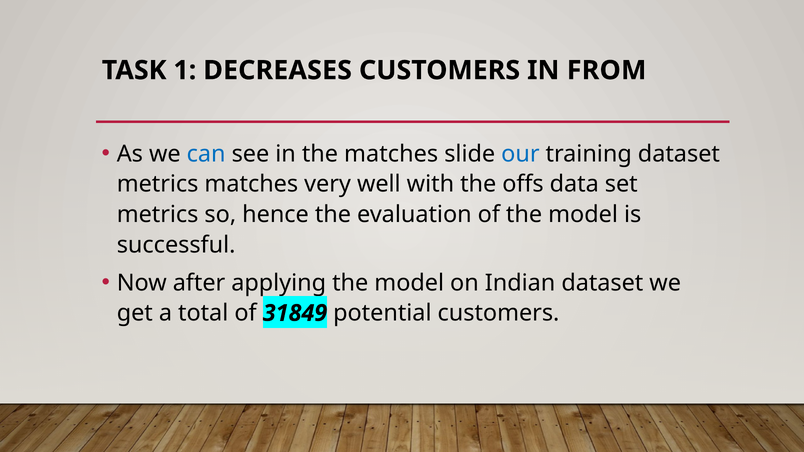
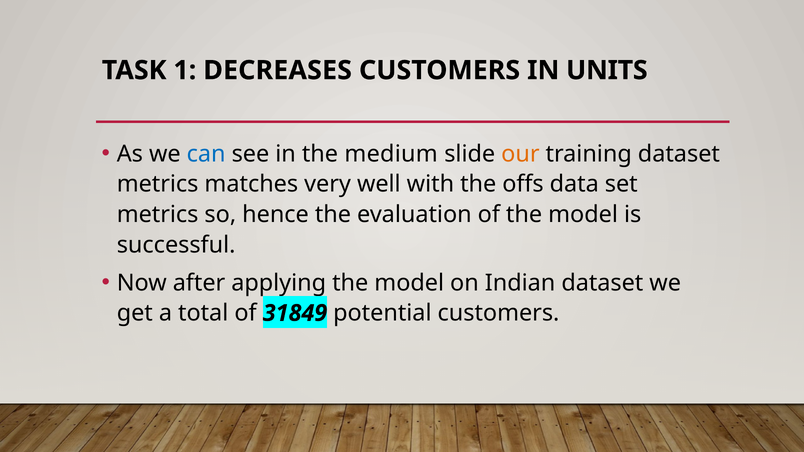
FROM: FROM -> UNITS
the matches: matches -> medium
our colour: blue -> orange
